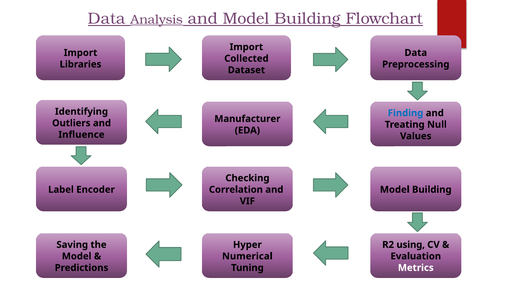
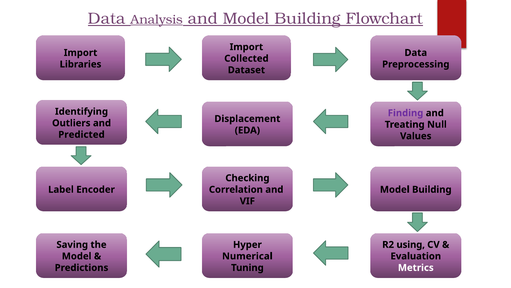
Finding colour: blue -> purple
Manufacturer: Manufacturer -> Displacement
Influence: Influence -> Predicted
